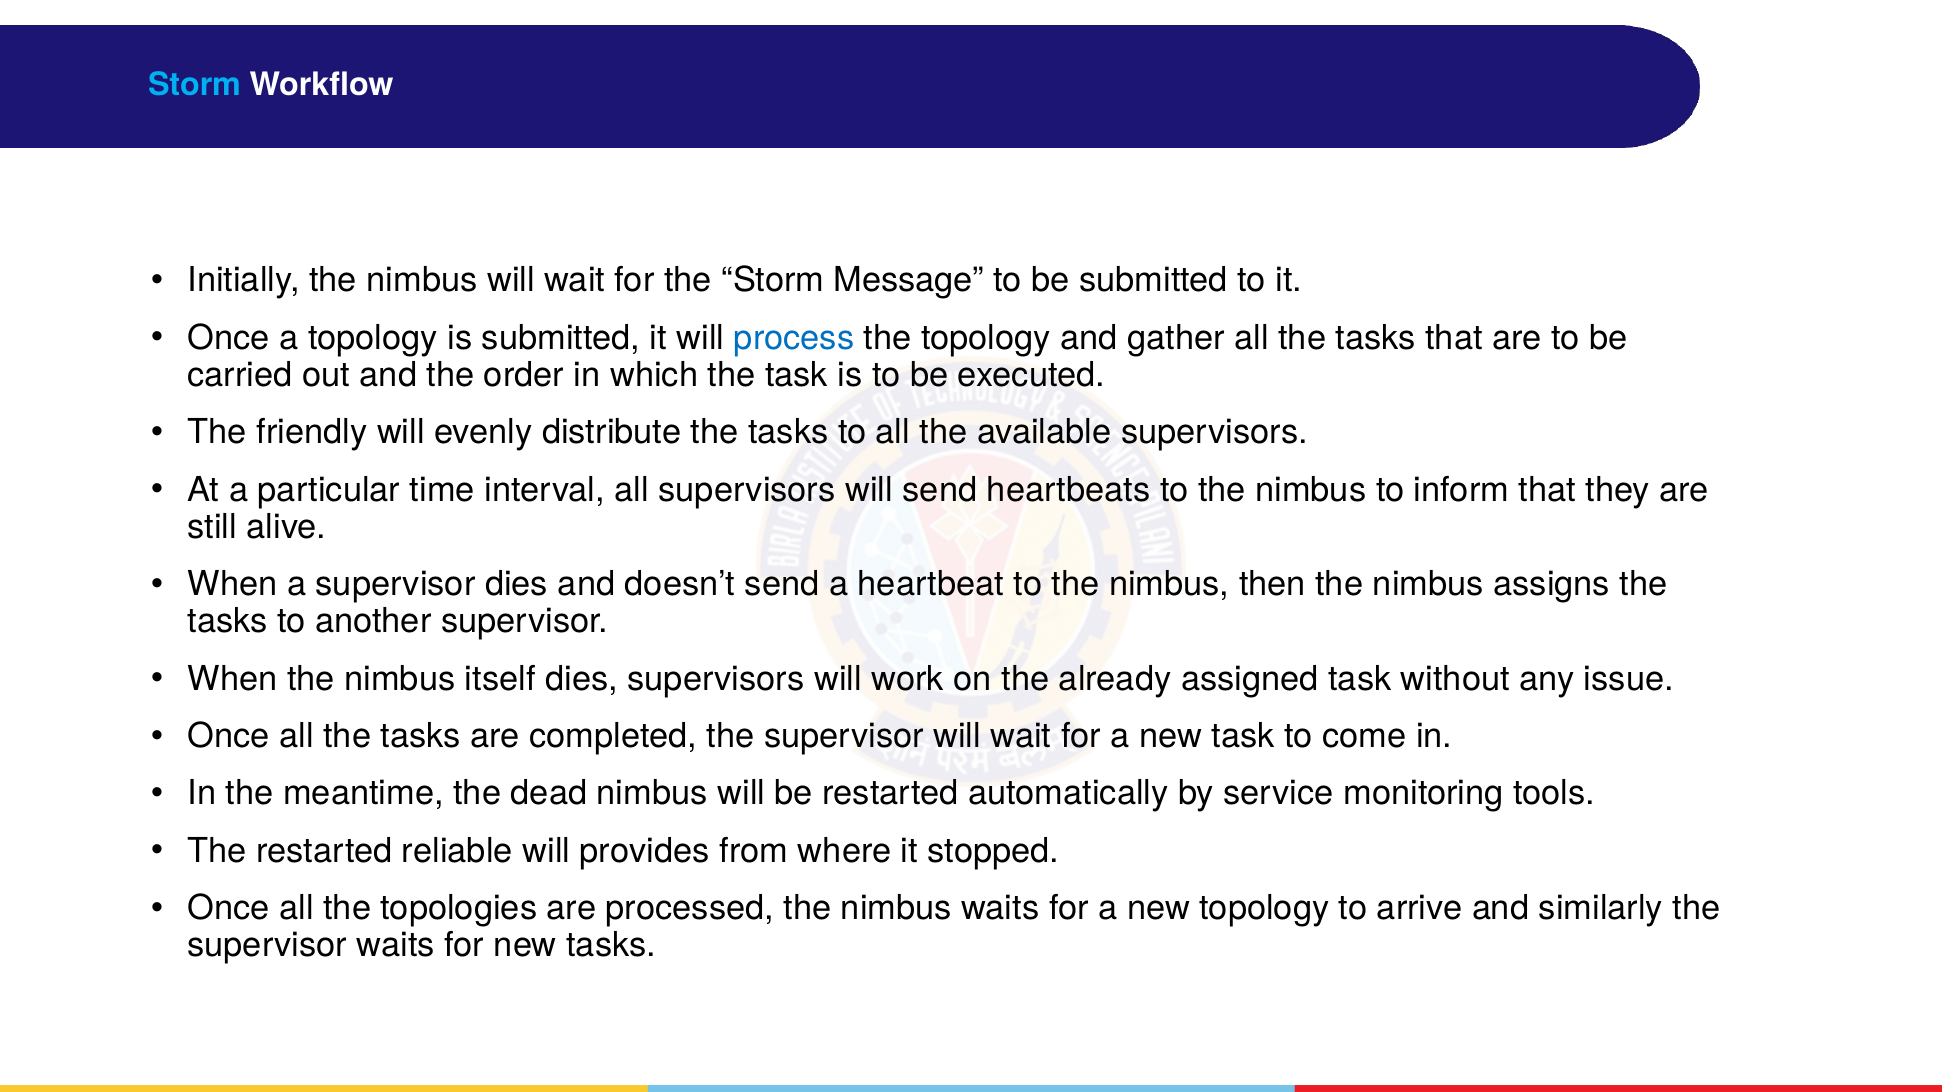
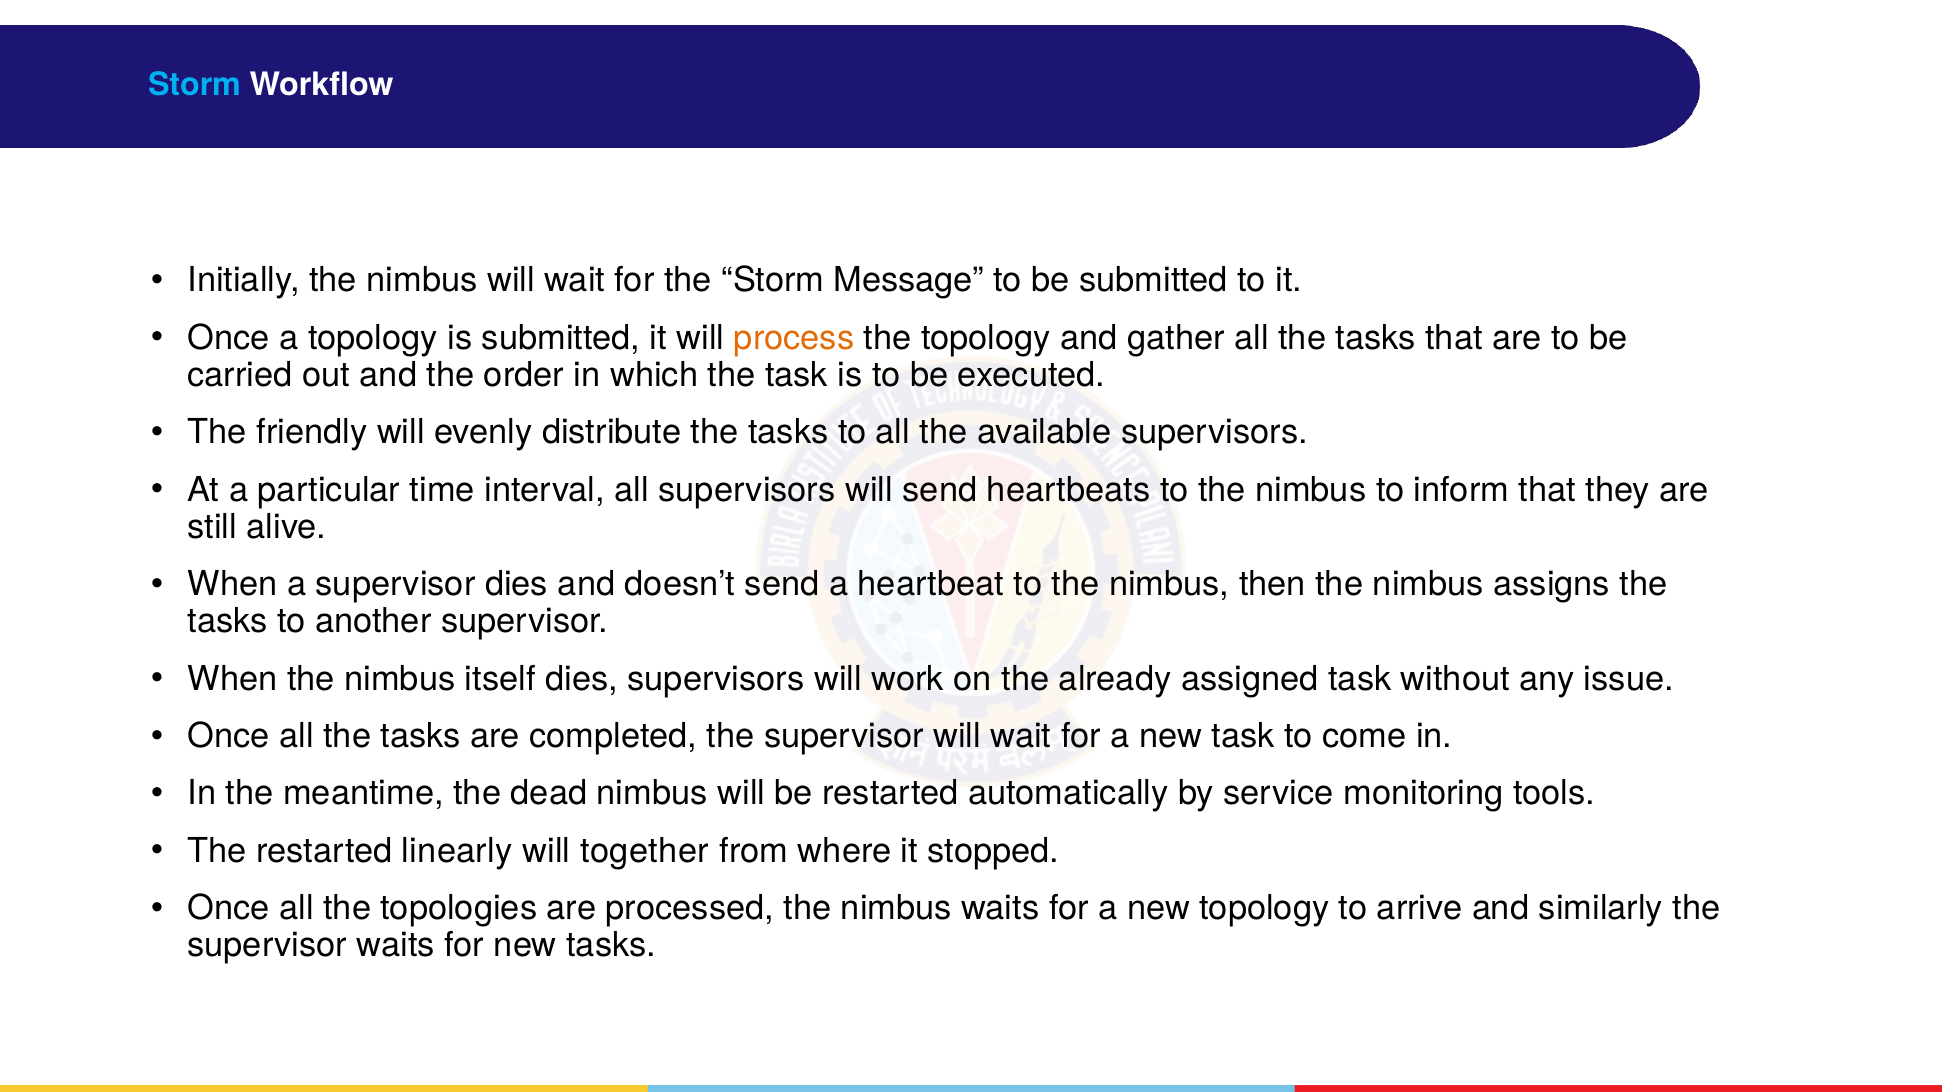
process colour: blue -> orange
reliable: reliable -> linearly
provides: provides -> together
